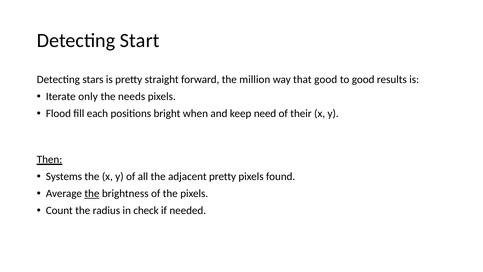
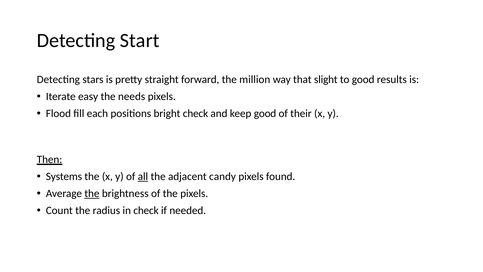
that good: good -> slight
only: only -> easy
bright when: when -> check
keep need: need -> good
all underline: none -> present
adjacent pretty: pretty -> candy
